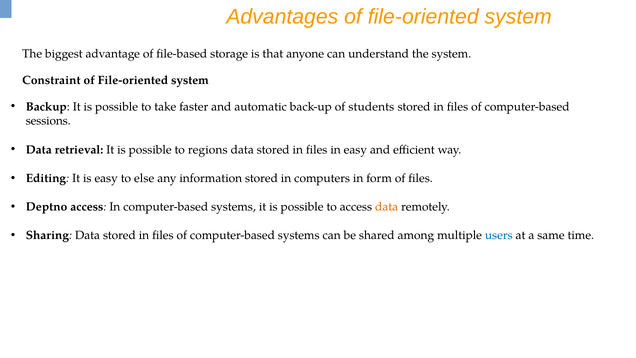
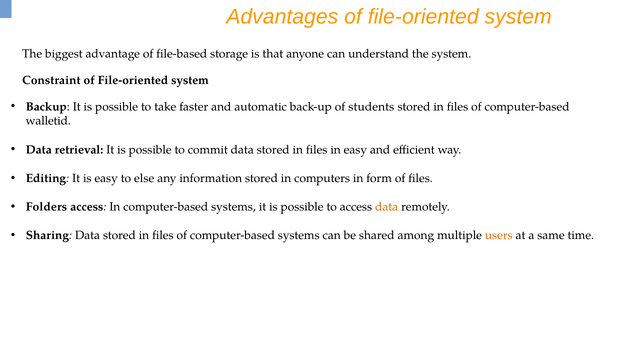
sessions: sessions -> walletid
regions: regions -> commit
Deptno: Deptno -> Folders
users colour: blue -> orange
